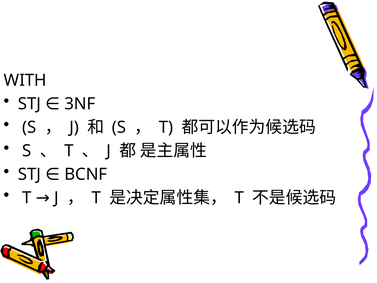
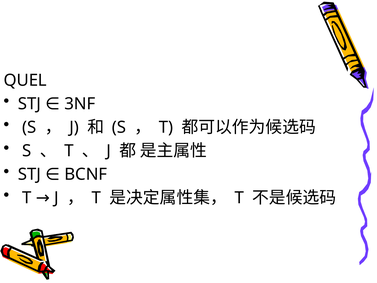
WITH: WITH -> QUEL
